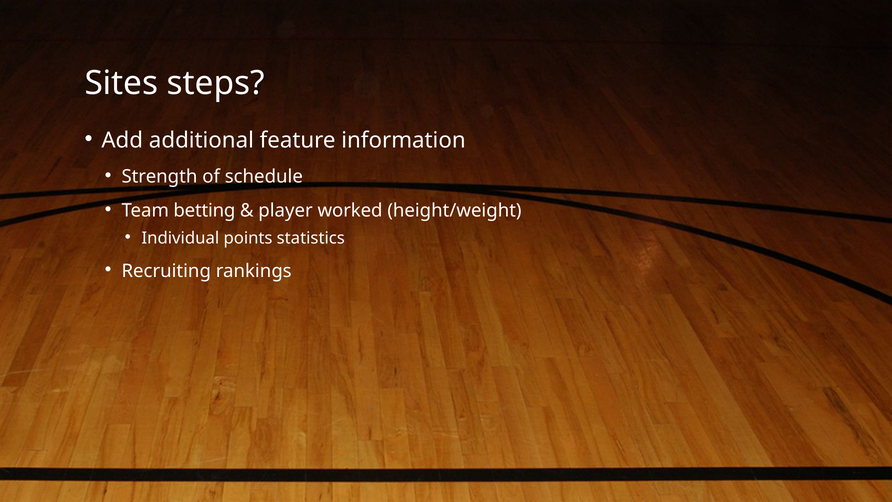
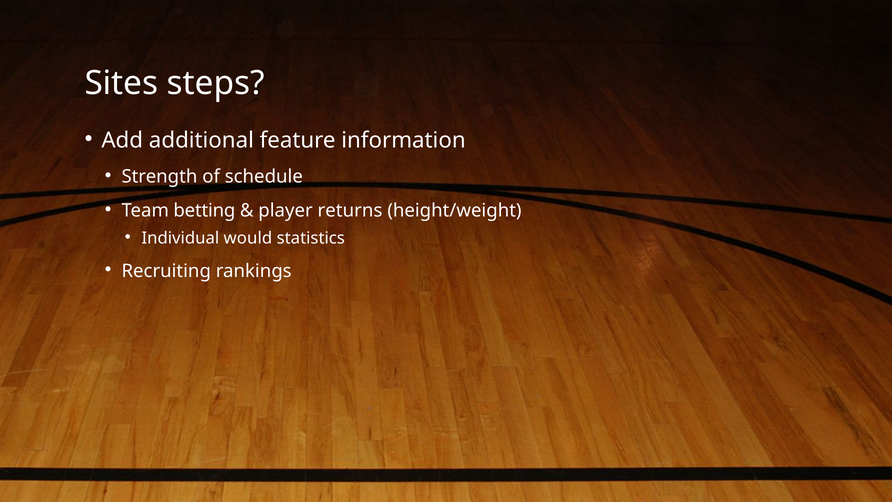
worked: worked -> returns
points: points -> would
